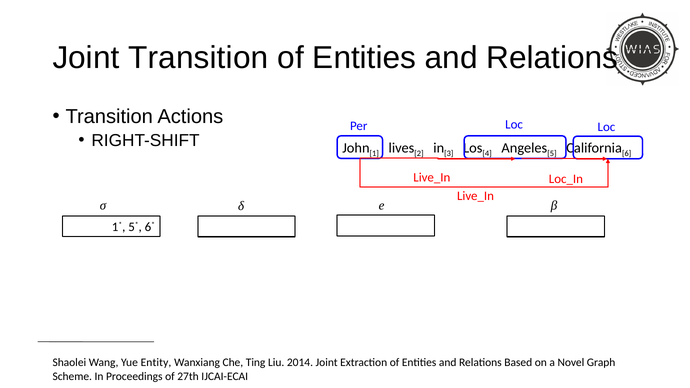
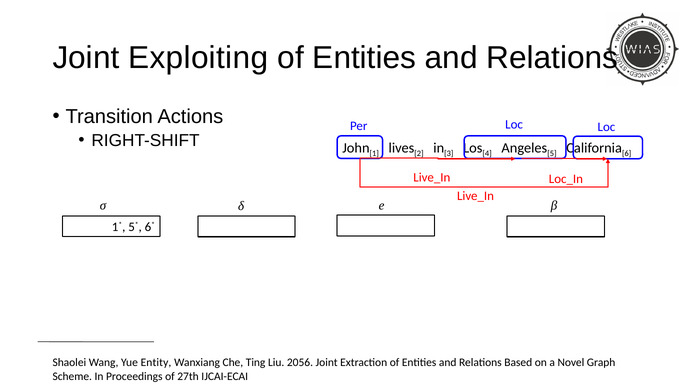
Joint Transition: Transition -> Exploiting
2014: 2014 -> 2056
